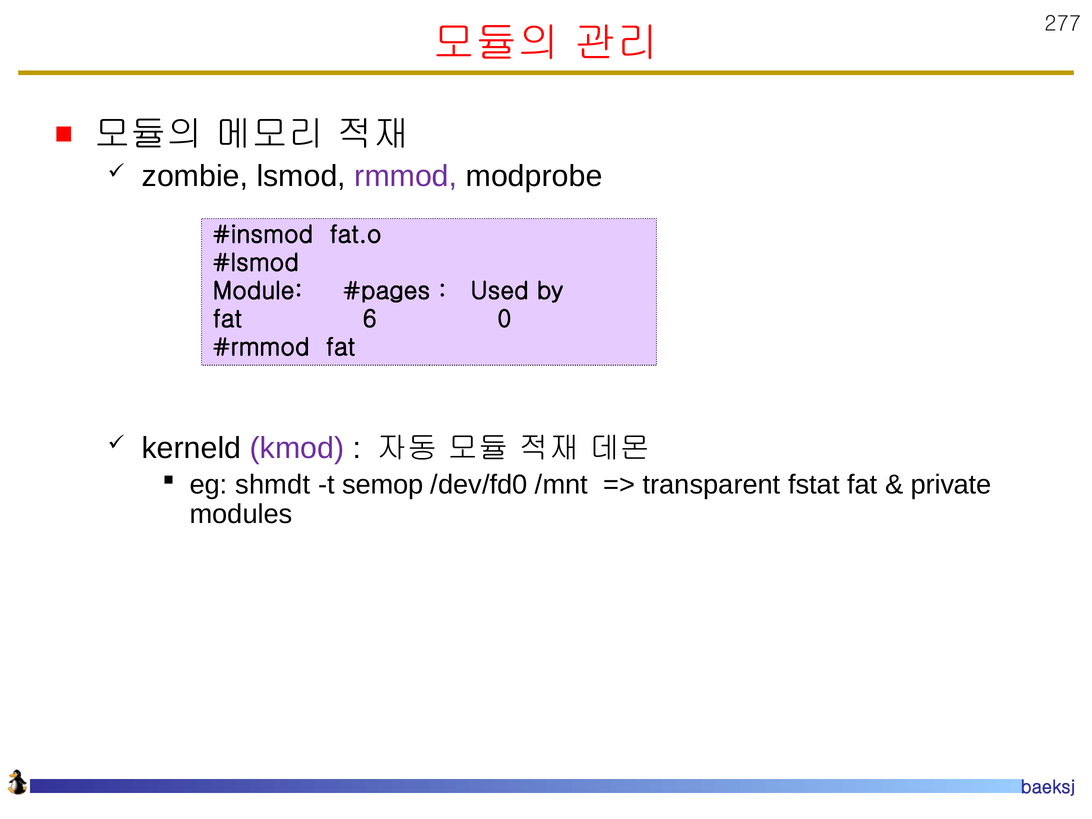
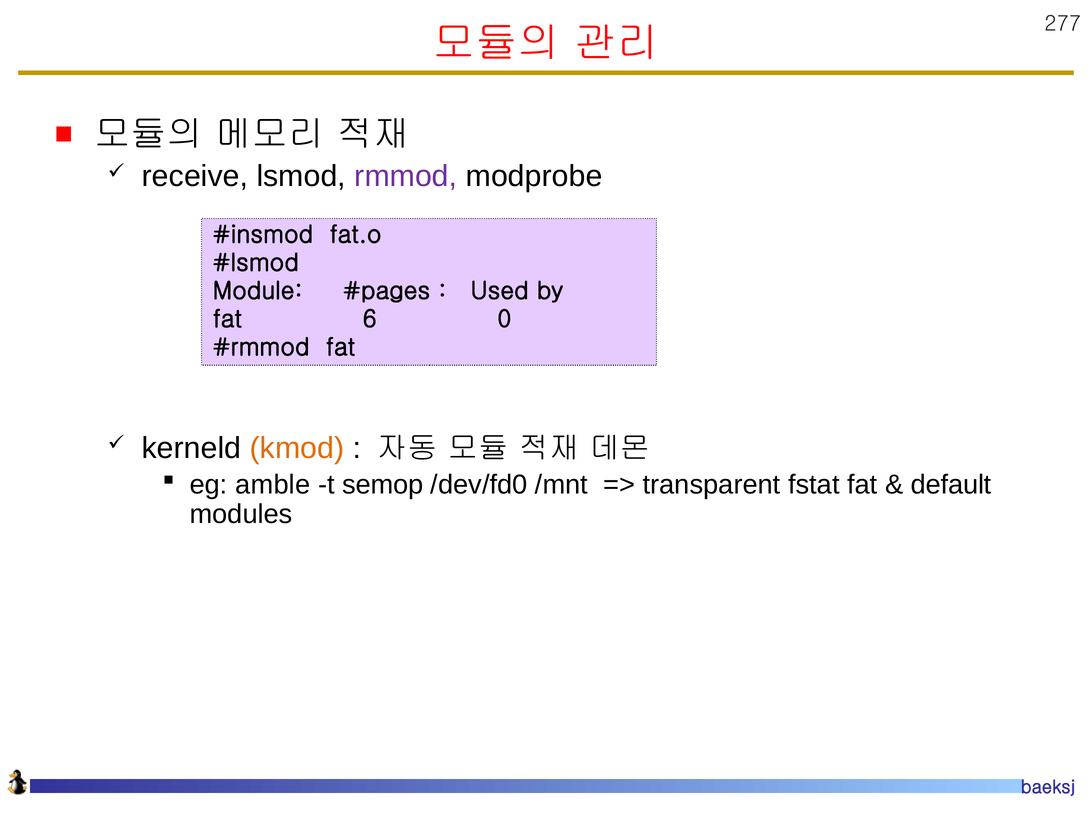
zombie: zombie -> receive
kmod colour: purple -> orange
shmdt: shmdt -> amble
private: private -> default
